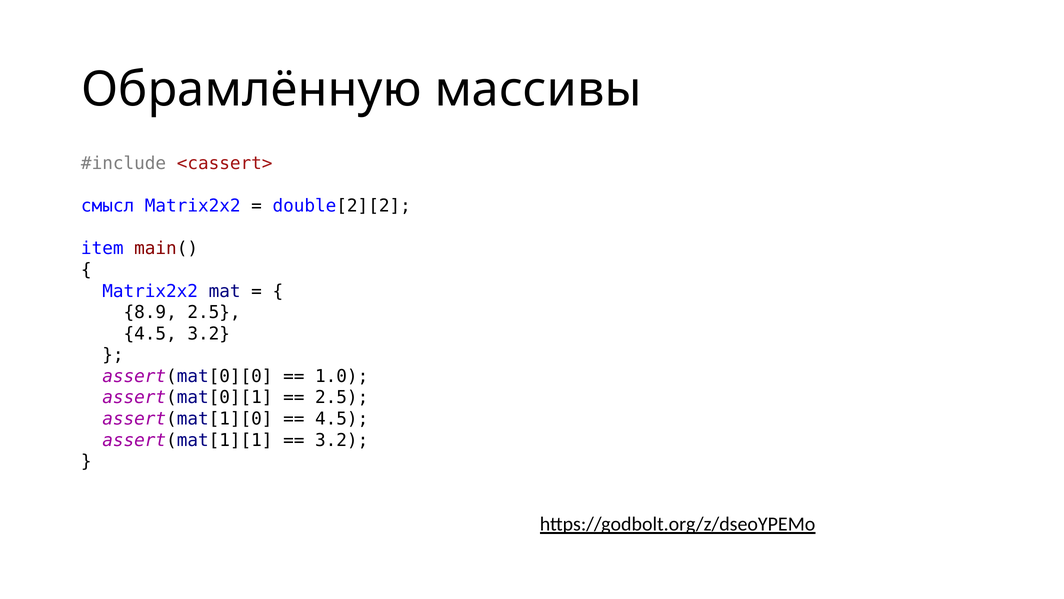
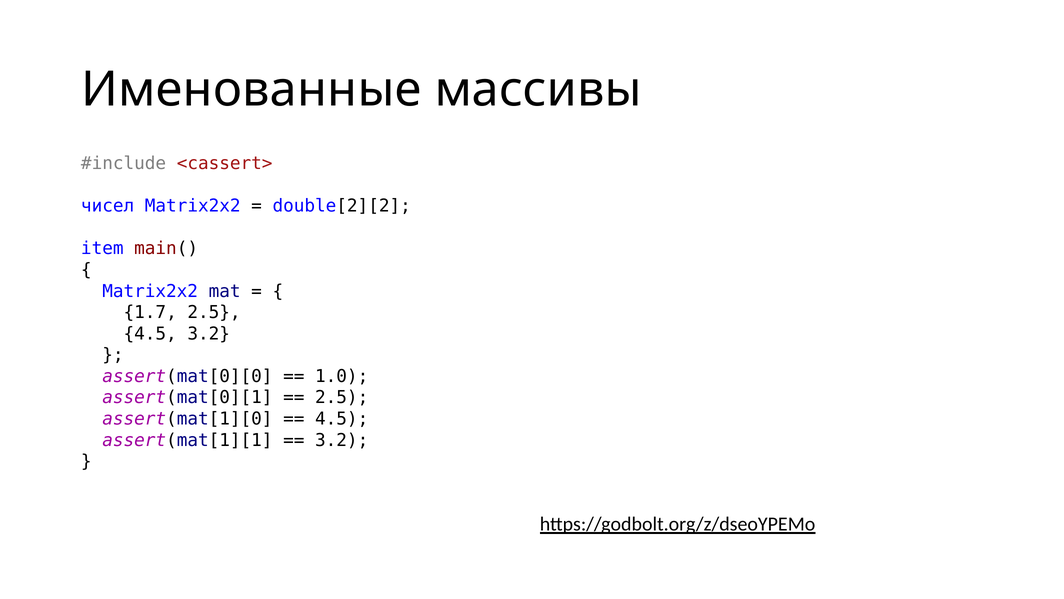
Обрамлённую: Обрамлённую -> Именованные
смысл: смысл -> чисел
8.9: 8.9 -> 1.7
